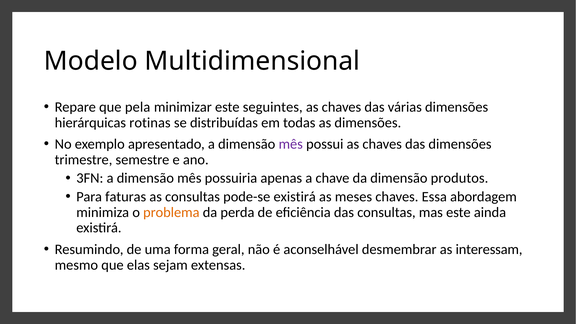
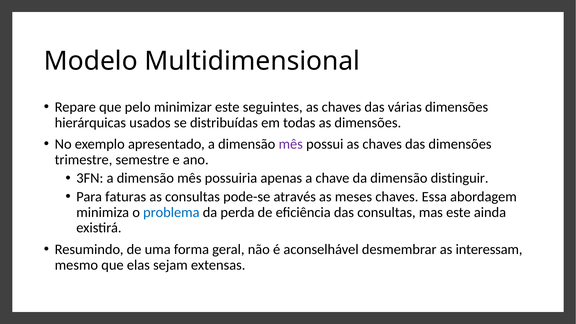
pela: pela -> pelo
rotinas: rotinas -> usados
produtos: produtos -> distinguir
pode-se existirá: existirá -> através
problema colour: orange -> blue
